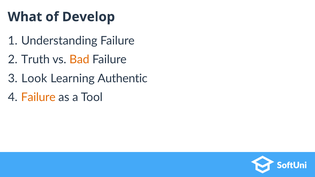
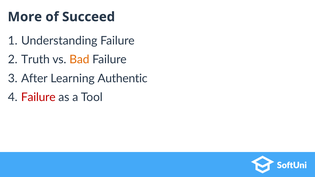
What: What -> More
Develop: Develop -> Succeed
Look: Look -> After
Failure at (38, 97) colour: orange -> red
